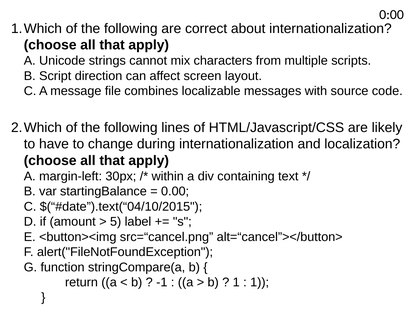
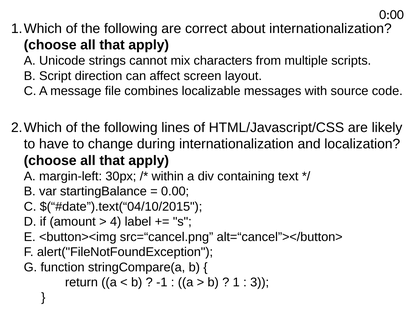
5: 5 -> 4
1 at (260, 282): 1 -> 3
